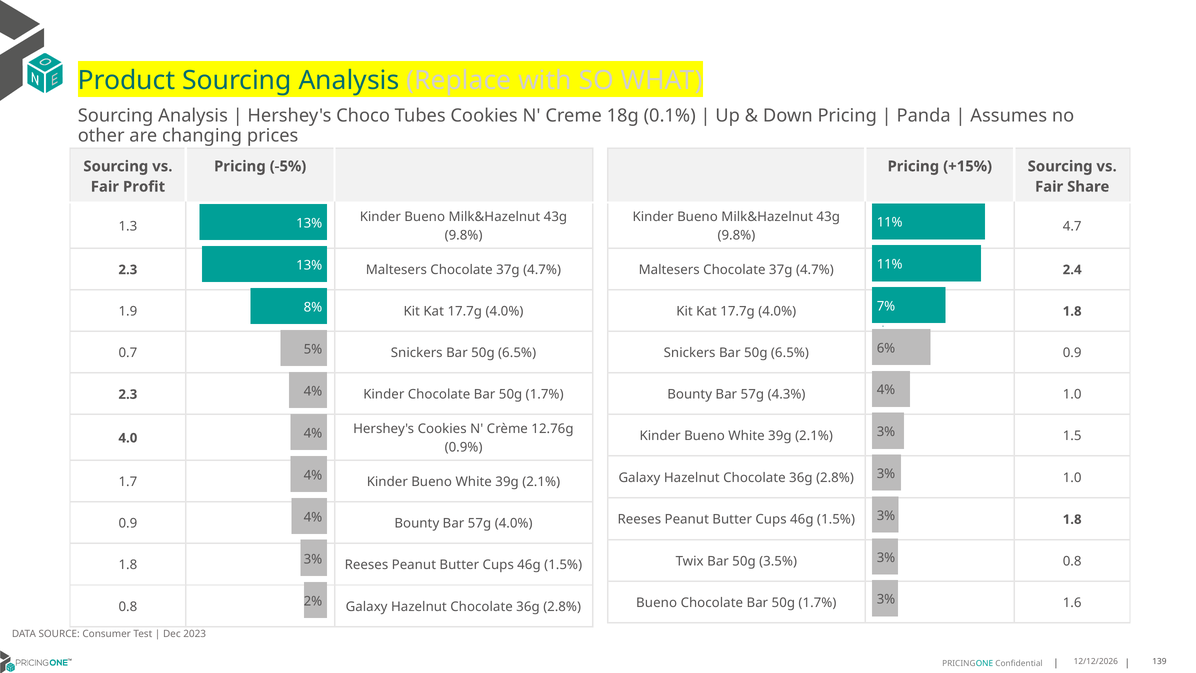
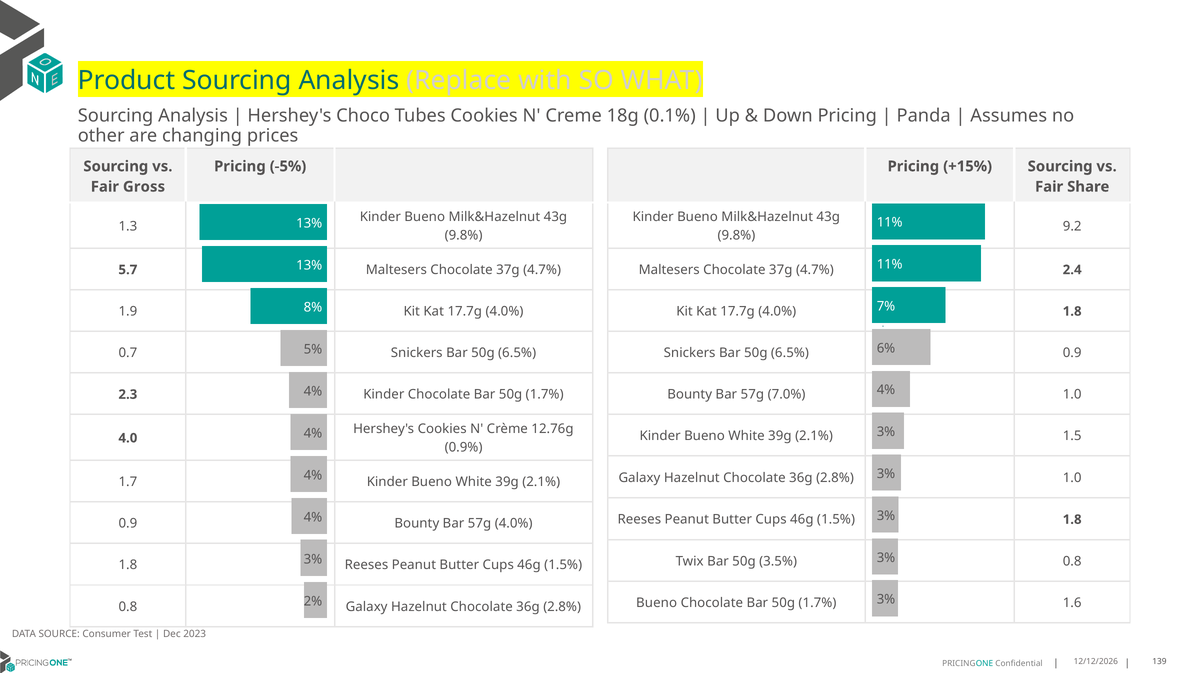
Profit: Profit -> Gross
4.7: 4.7 -> 9.2
2.3 at (128, 270): 2.3 -> 5.7
4.3%: 4.3% -> 7.0%
